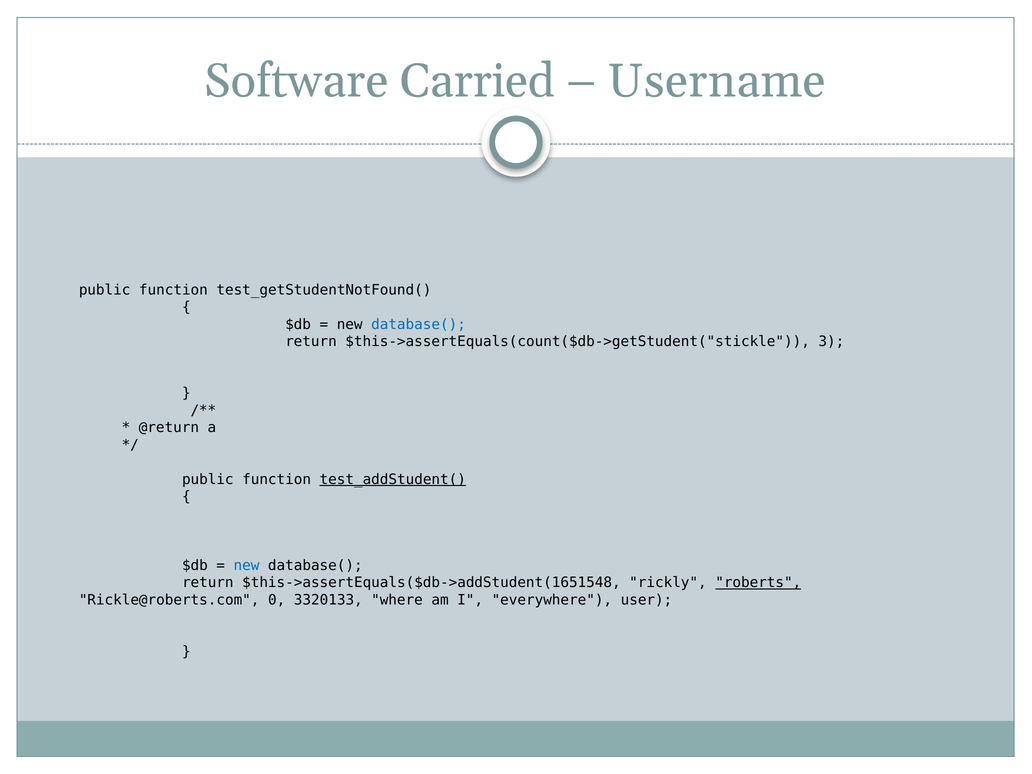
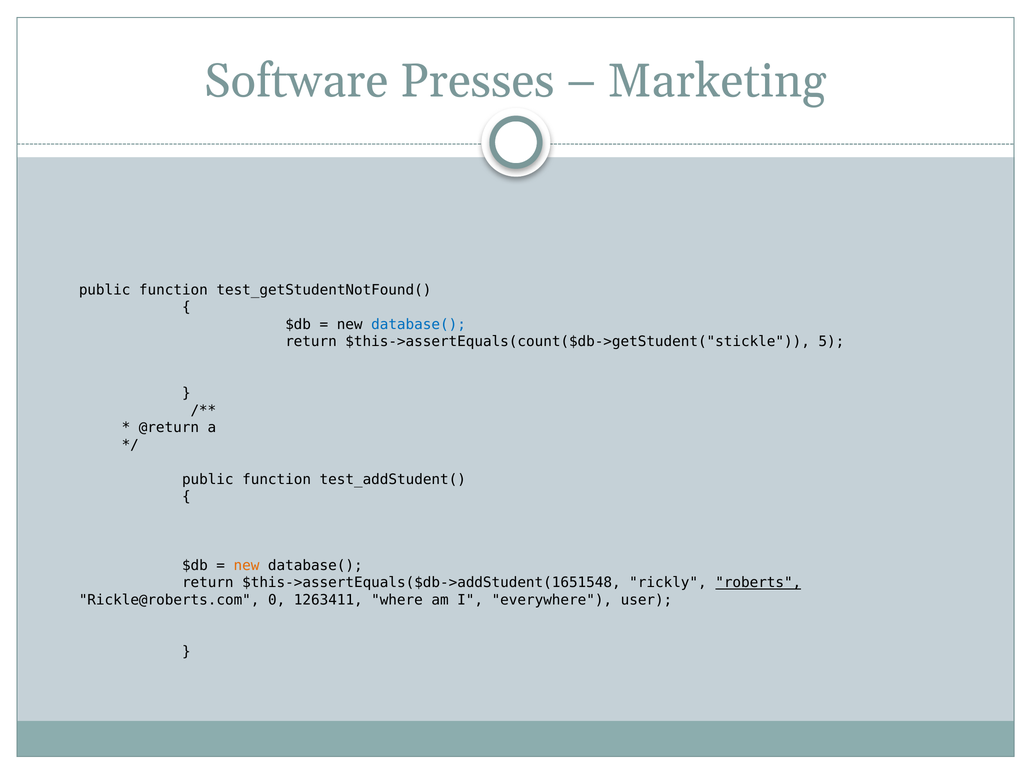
Carried: Carried -> Presses
Username: Username -> Marketing
3: 3 -> 5
test_addStudent( underline: present -> none
new at (247, 565) colour: blue -> orange
3320133: 3320133 -> 1263411
